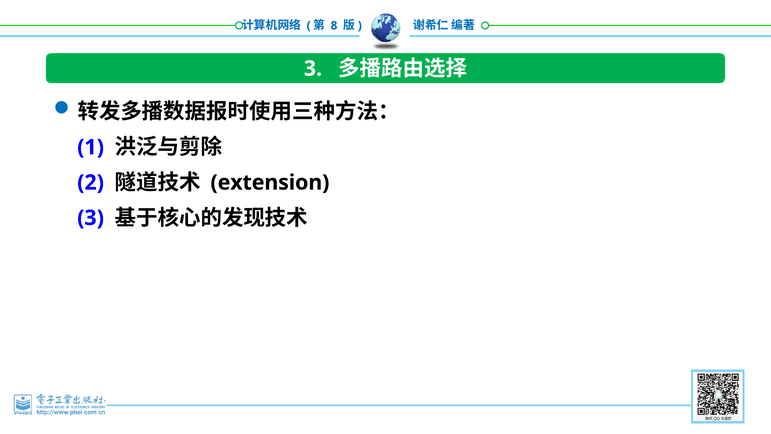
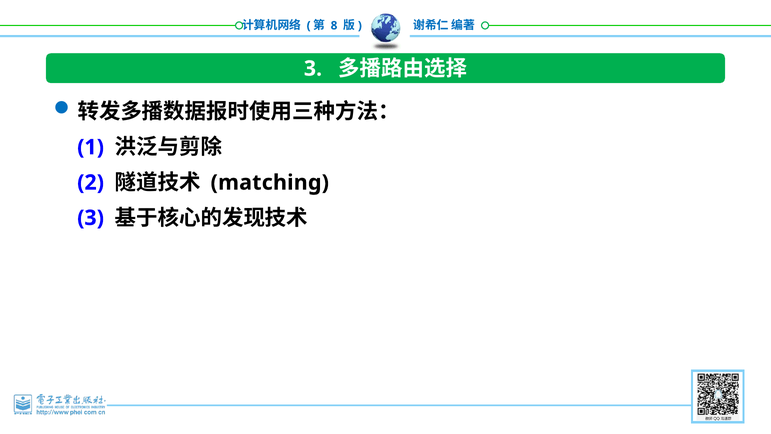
extension: extension -> matching
